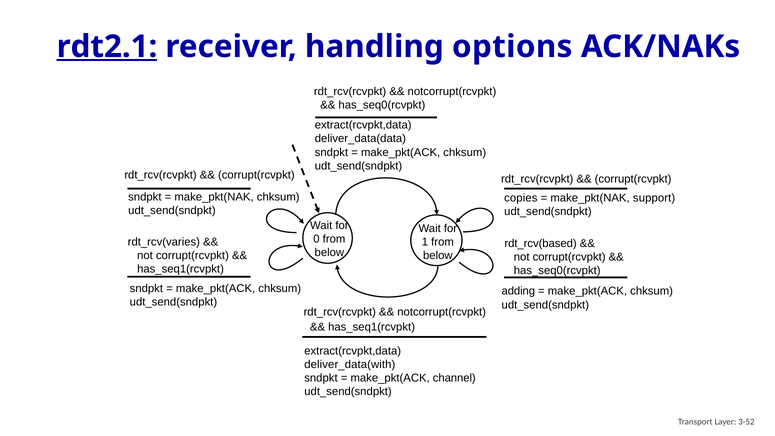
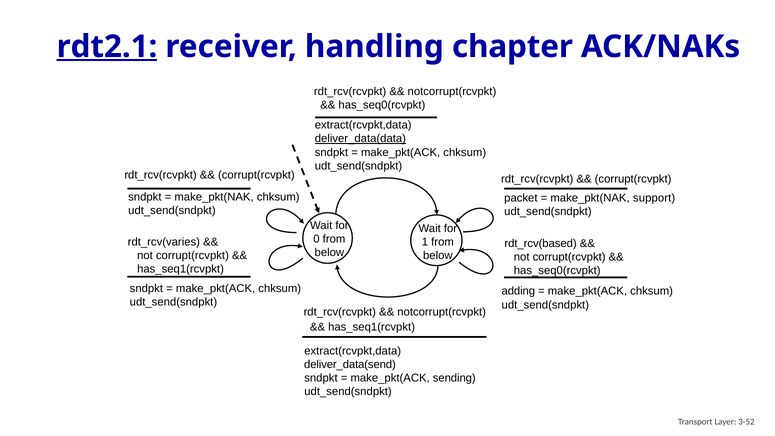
options: options -> chapter
deliver_data(data underline: none -> present
copies: copies -> packet
deliver_data(with: deliver_data(with -> deliver_data(send
channel: channel -> sending
